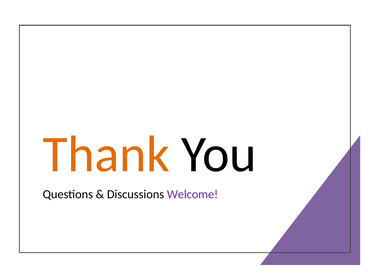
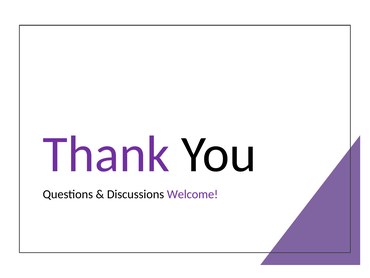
Thank colour: orange -> purple
